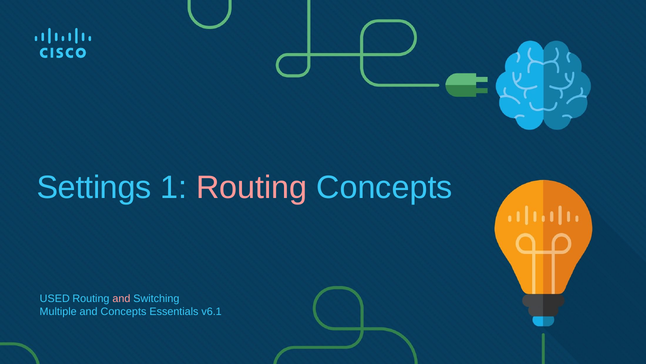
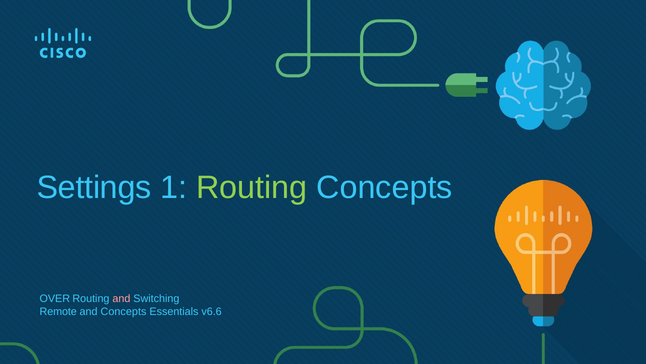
Routing at (252, 187) colour: pink -> light green
USED: USED -> OVER
Multiple: Multiple -> Remote
v6.1: v6.1 -> v6.6
